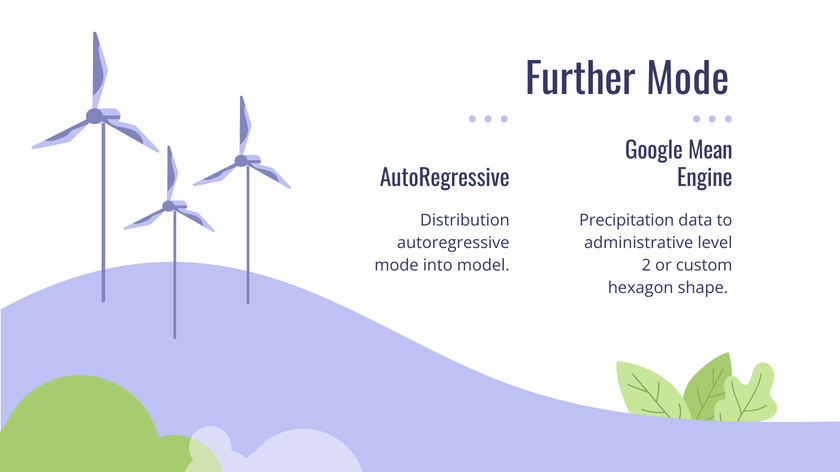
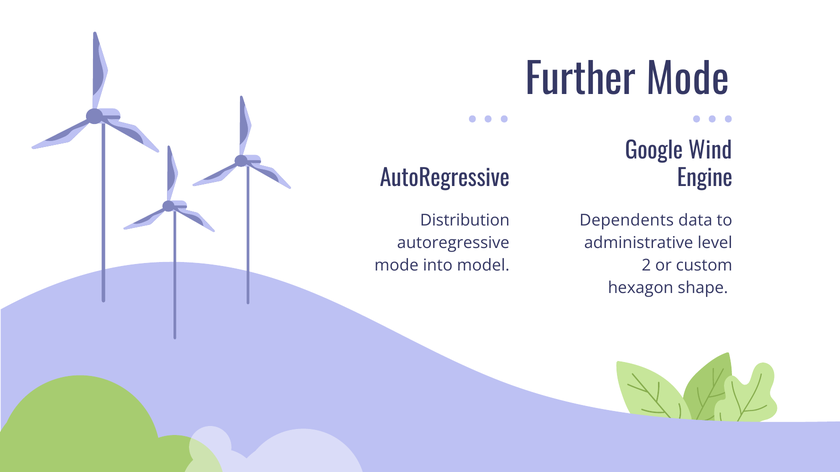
Mean: Mean -> Wind
Precipitation: Precipitation -> Dependents
